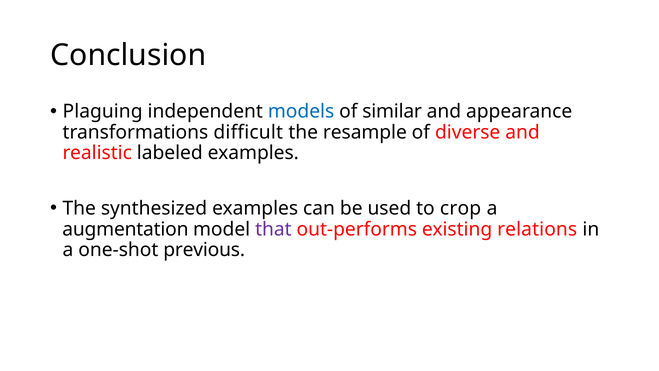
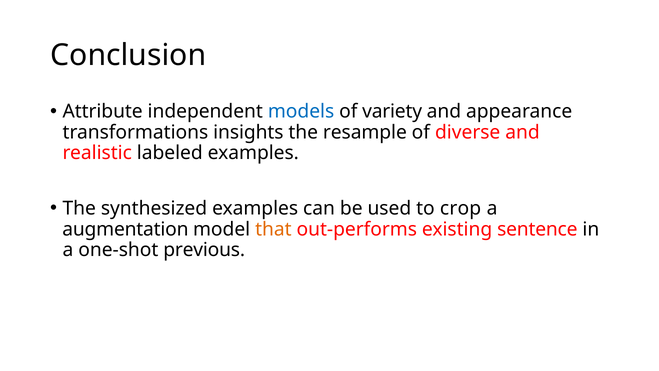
Plaguing: Plaguing -> Attribute
similar: similar -> variety
difficult: difficult -> insights
that colour: purple -> orange
relations: relations -> sentence
